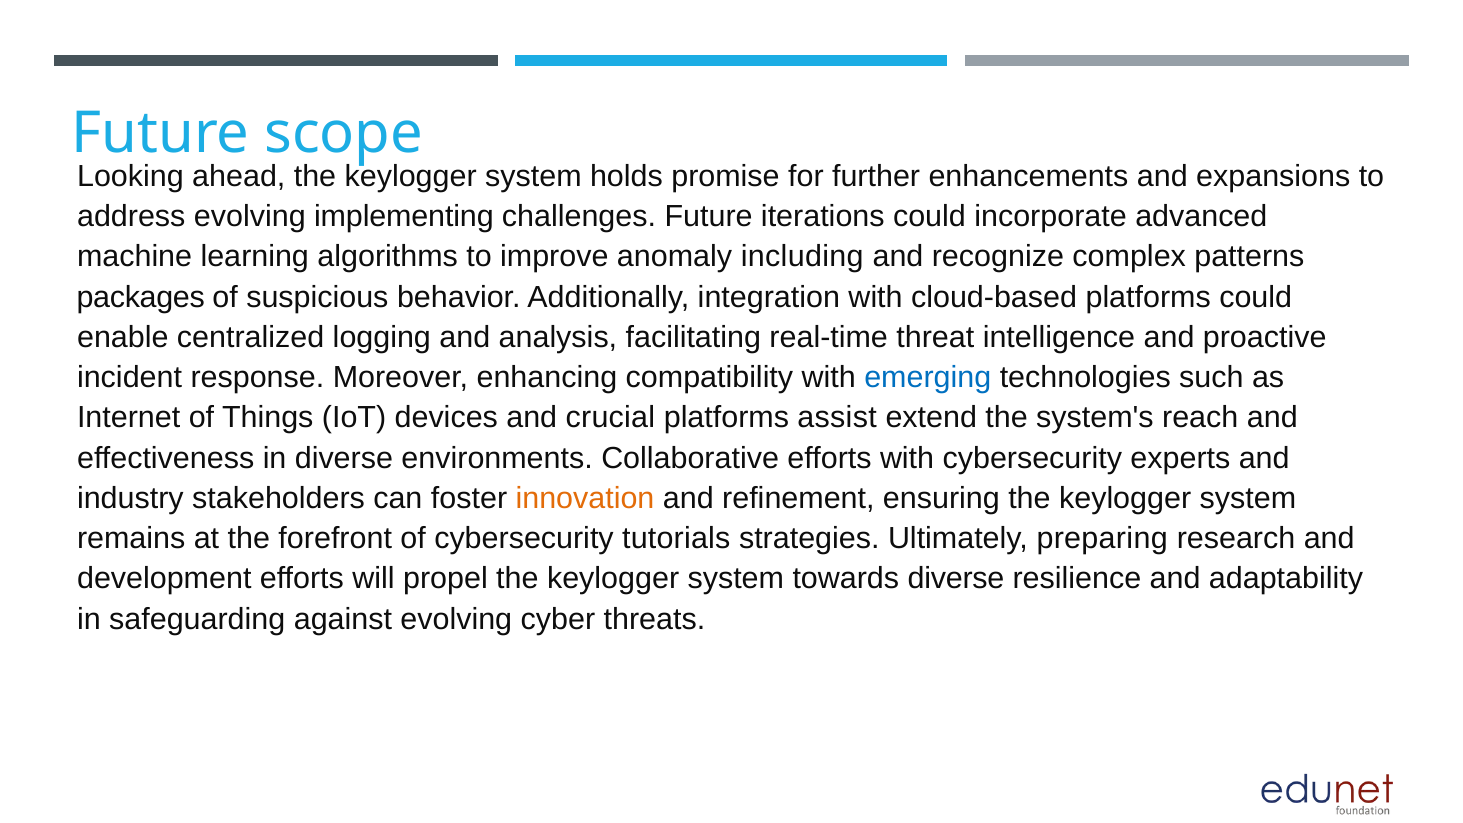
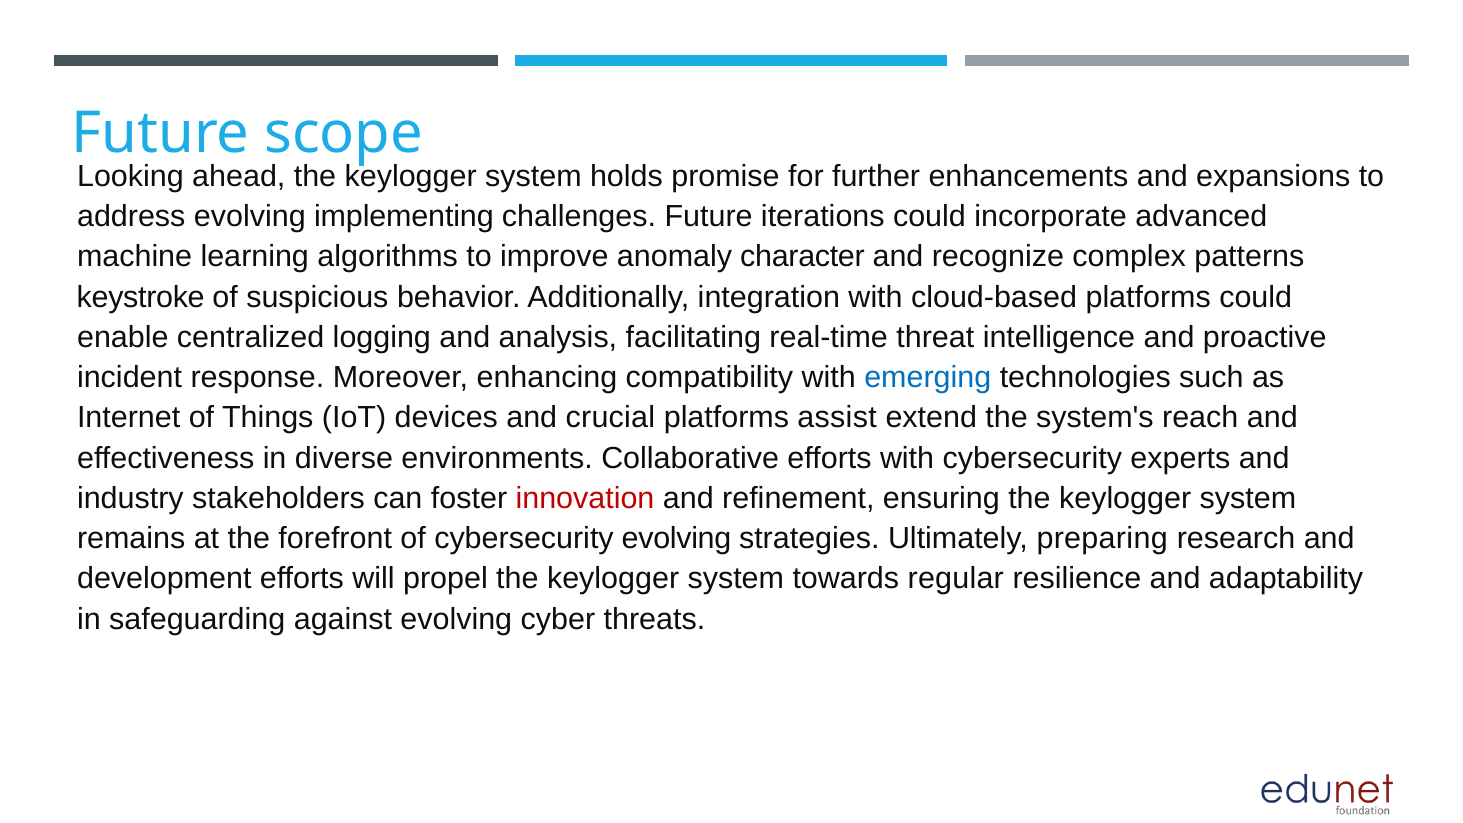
including: including -> character
packages: packages -> keystroke
innovation colour: orange -> red
cybersecurity tutorials: tutorials -> evolving
towards diverse: diverse -> regular
